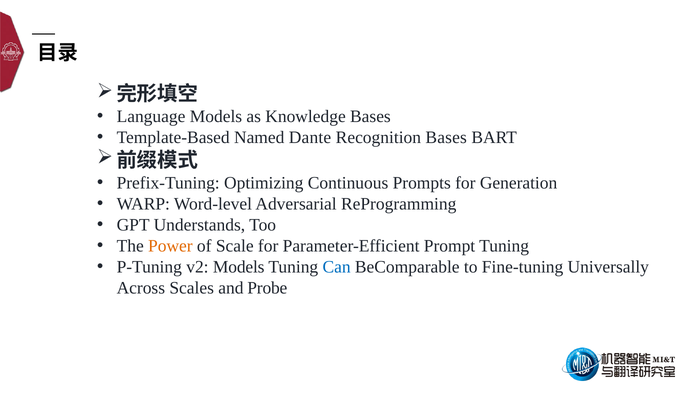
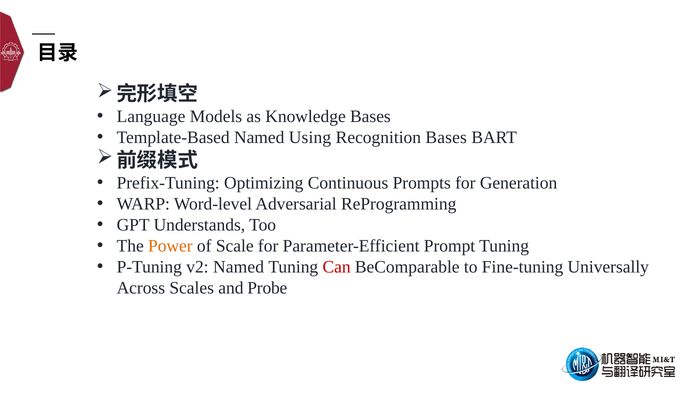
Dante: Dante -> Using
v2 Models: Models -> Named
Can colour: blue -> red
